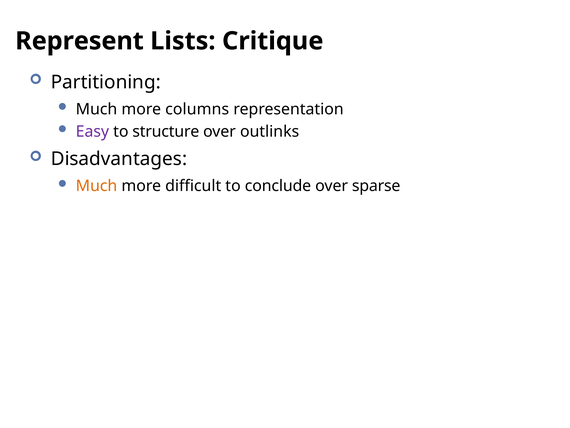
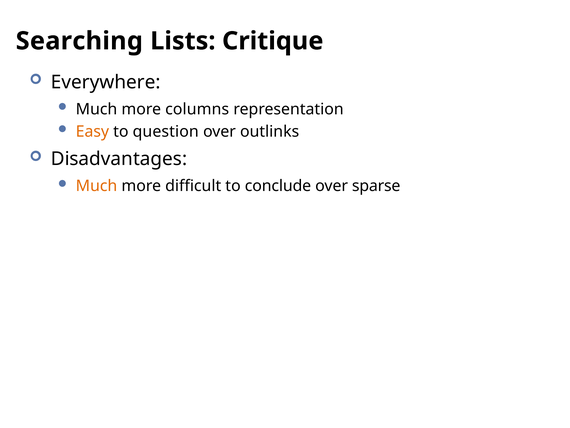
Represent: Represent -> Searching
Partitioning: Partitioning -> Everywhere
Easy colour: purple -> orange
structure: structure -> question
